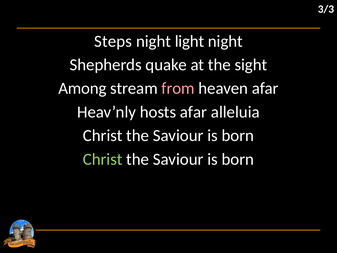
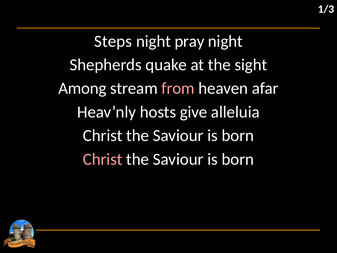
3/3: 3/3 -> 1/3
light: light -> pray
hosts afar: afar -> give
Christ at (103, 159) colour: light green -> pink
